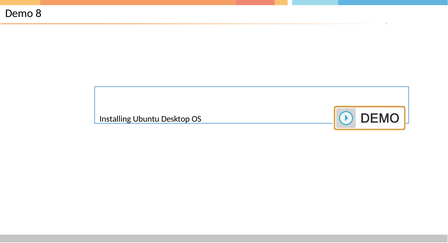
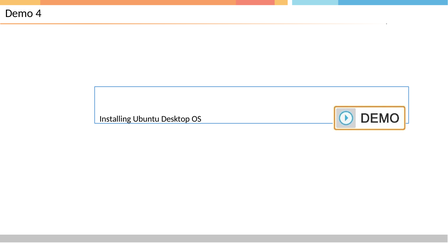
8: 8 -> 4
